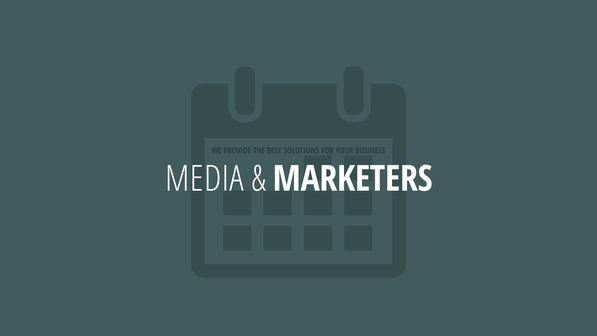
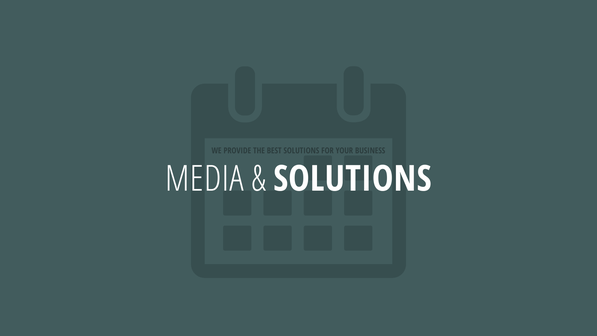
MARKETERS at (353, 179): MARKETERS -> SOLUTIONS
